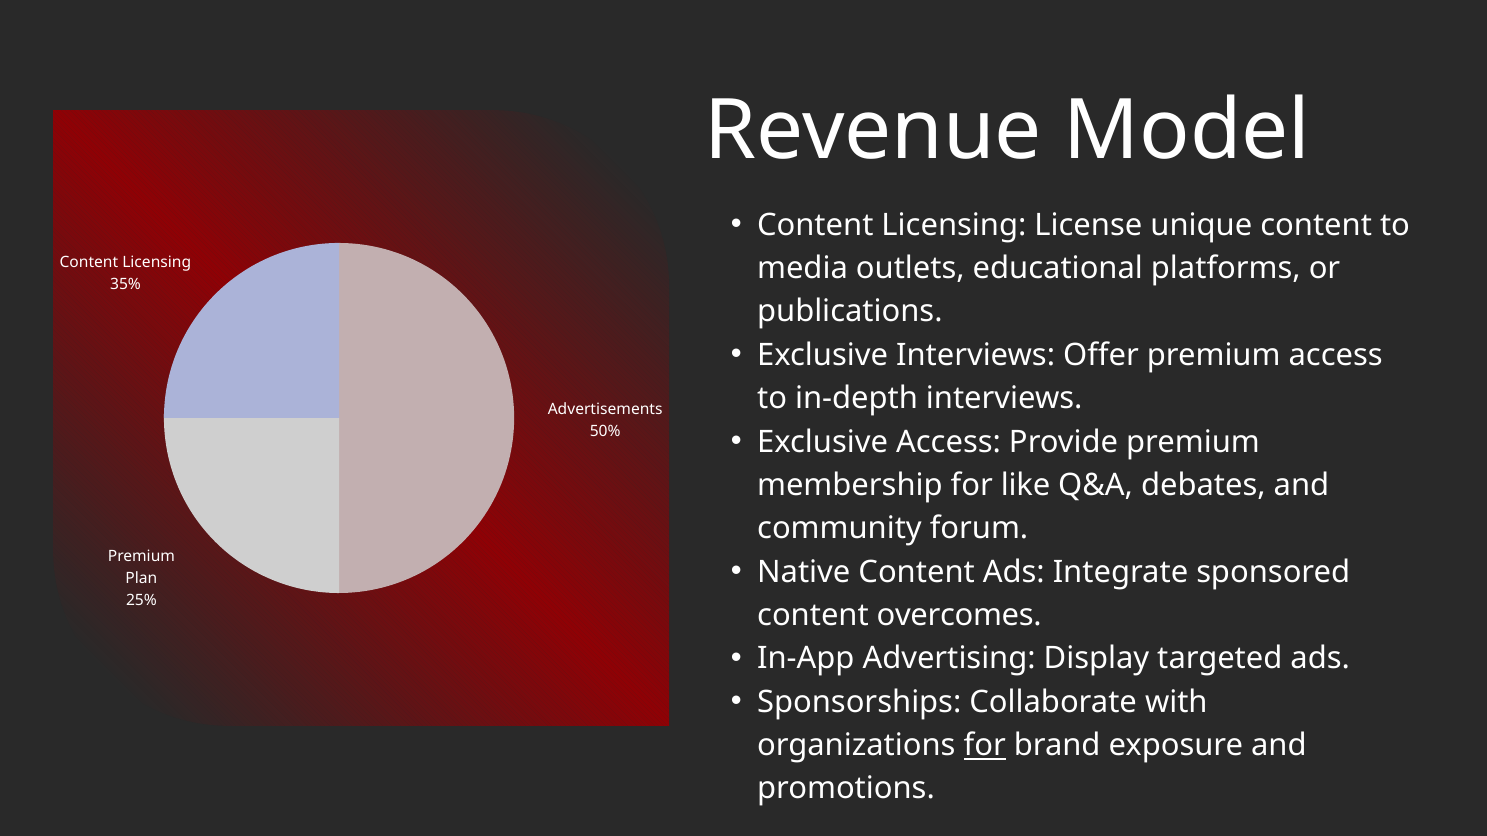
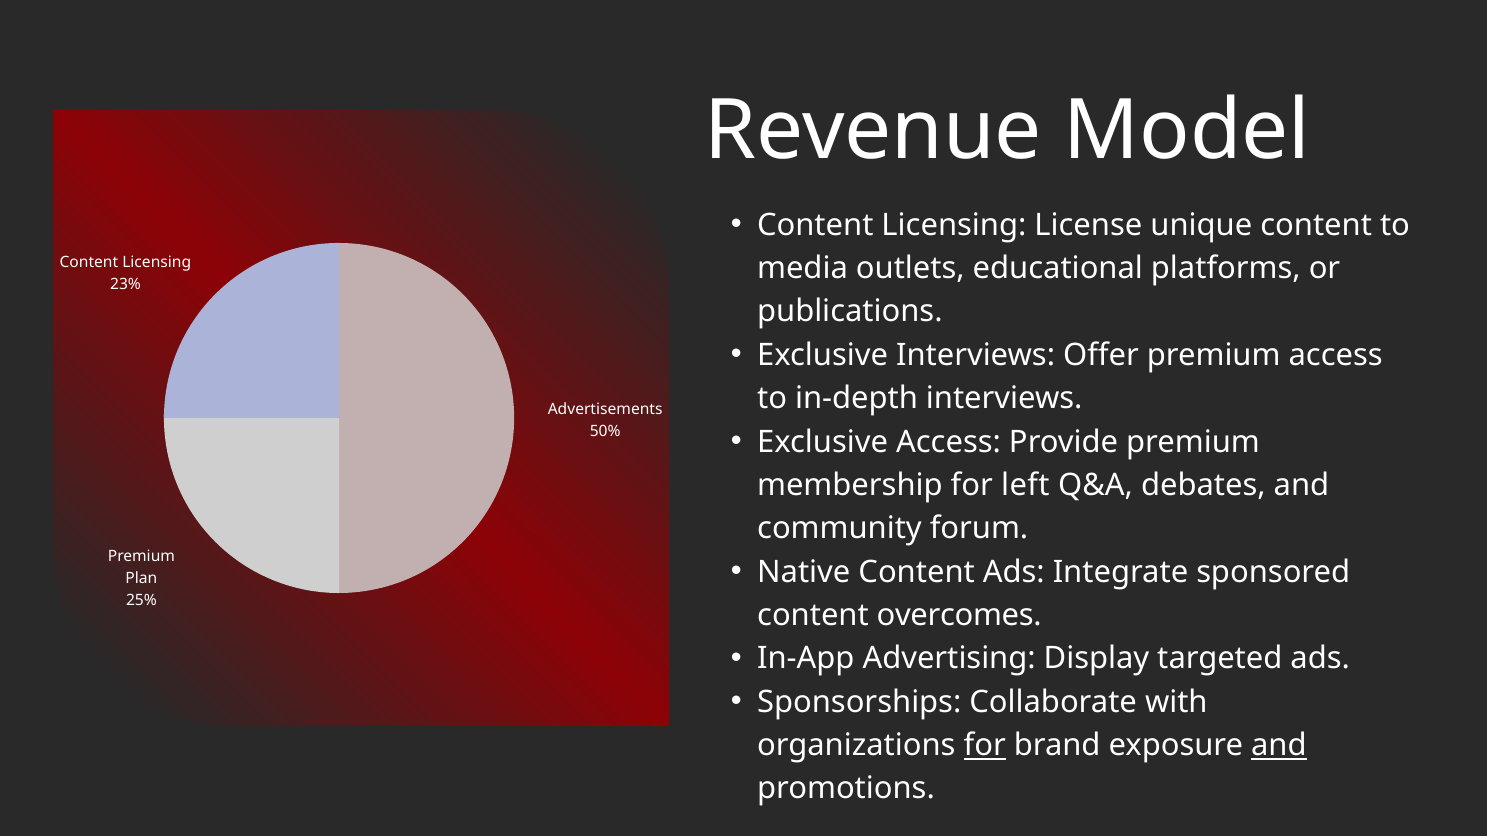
35%: 35% -> 23%
like: like -> left
and at (1279, 746) underline: none -> present
